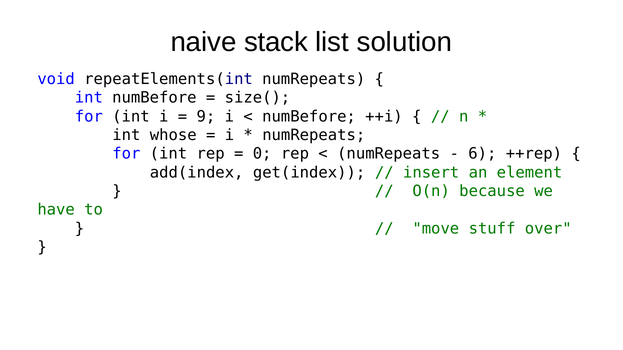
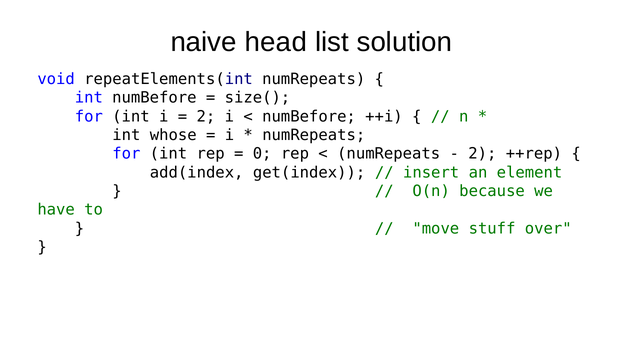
stack: stack -> head
9 at (206, 117): 9 -> 2
6 at (482, 154): 6 -> 2
